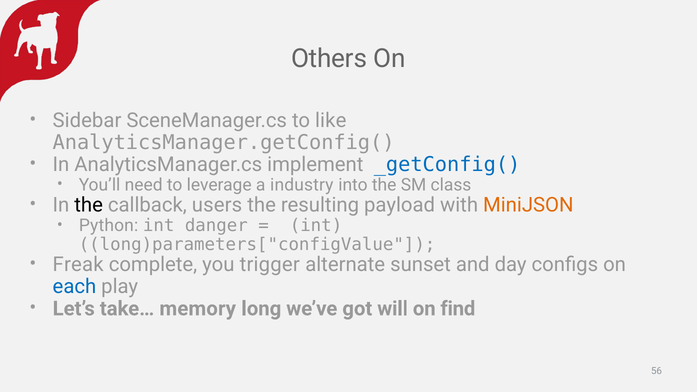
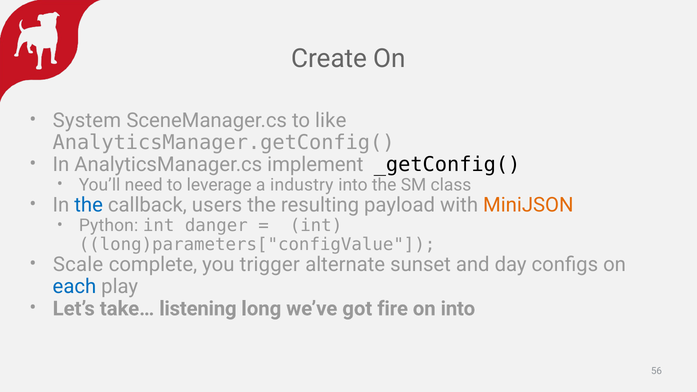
Others: Others -> Create
Sidebar: Sidebar -> System
_getConfig( colour: blue -> black
the at (89, 205) colour: black -> blue
Freak: Freak -> Scale
memory: memory -> listening
will: will -> fire
on find: find -> into
